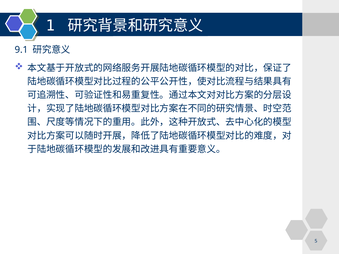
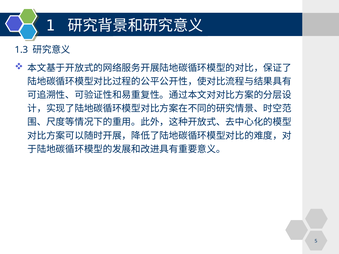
9.1: 9.1 -> 1.3
